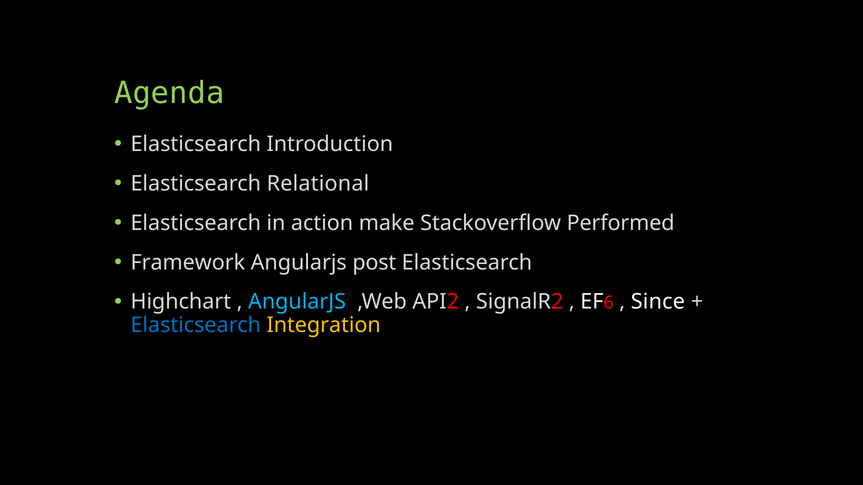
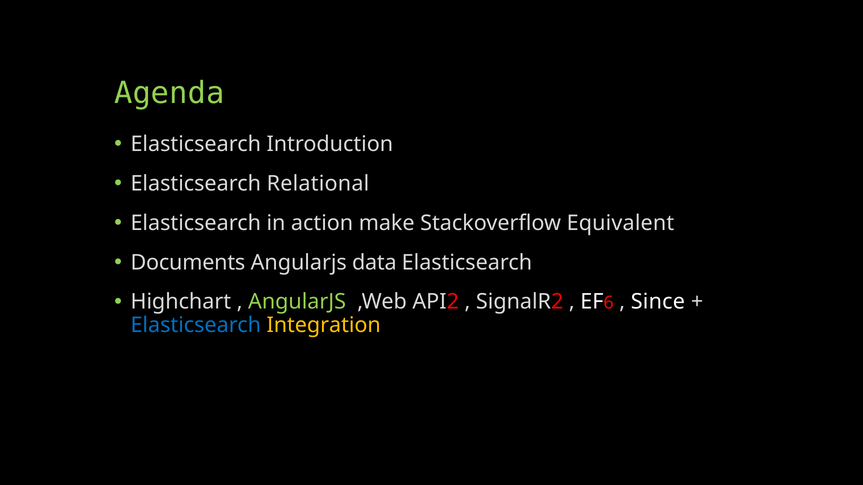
Performed: Performed -> Equivalent
Framework: Framework -> Documents
post: post -> data
AngularJS at (297, 302) colour: light blue -> light green
